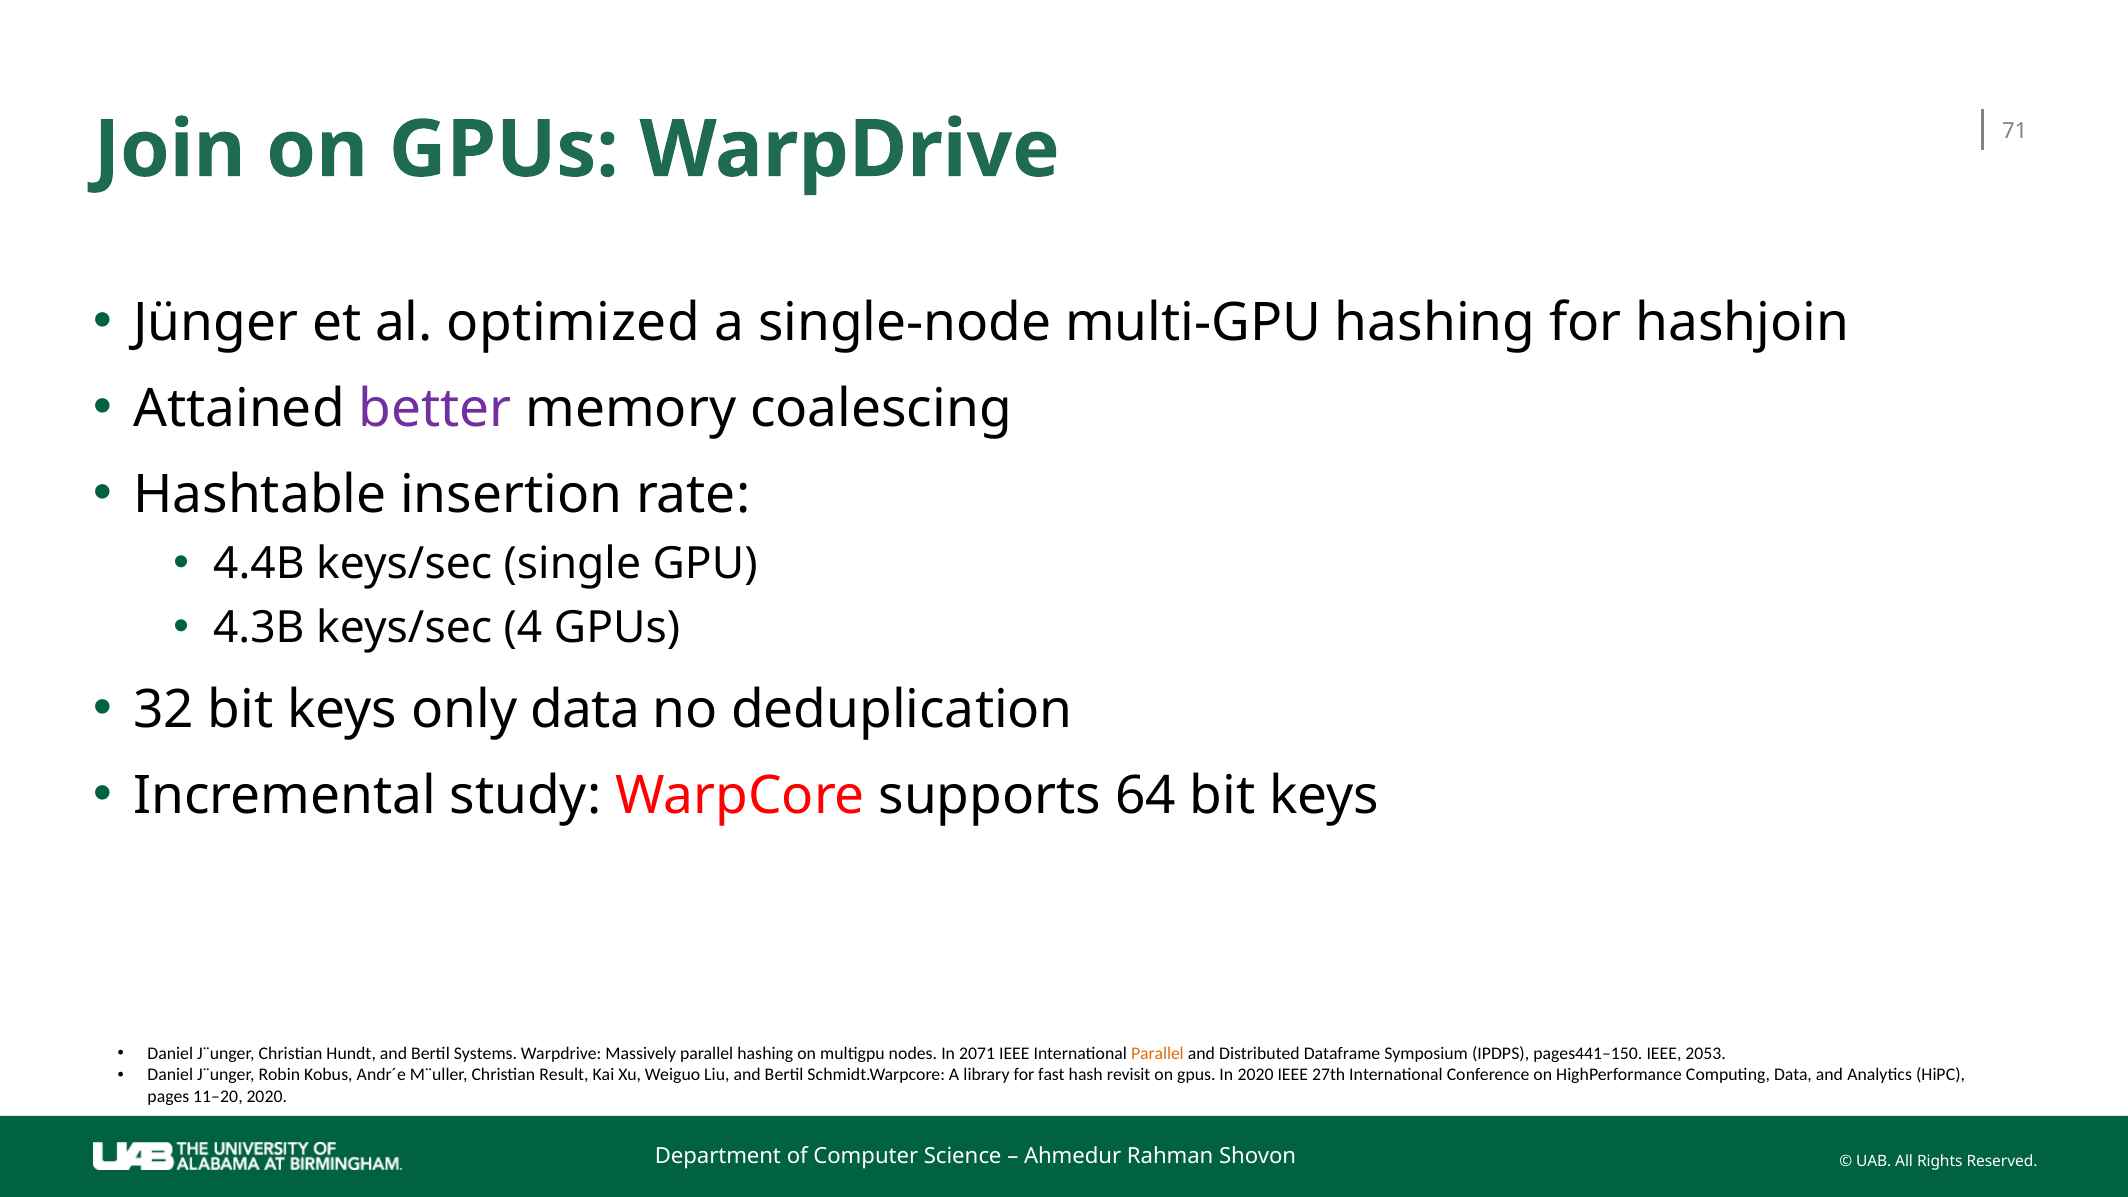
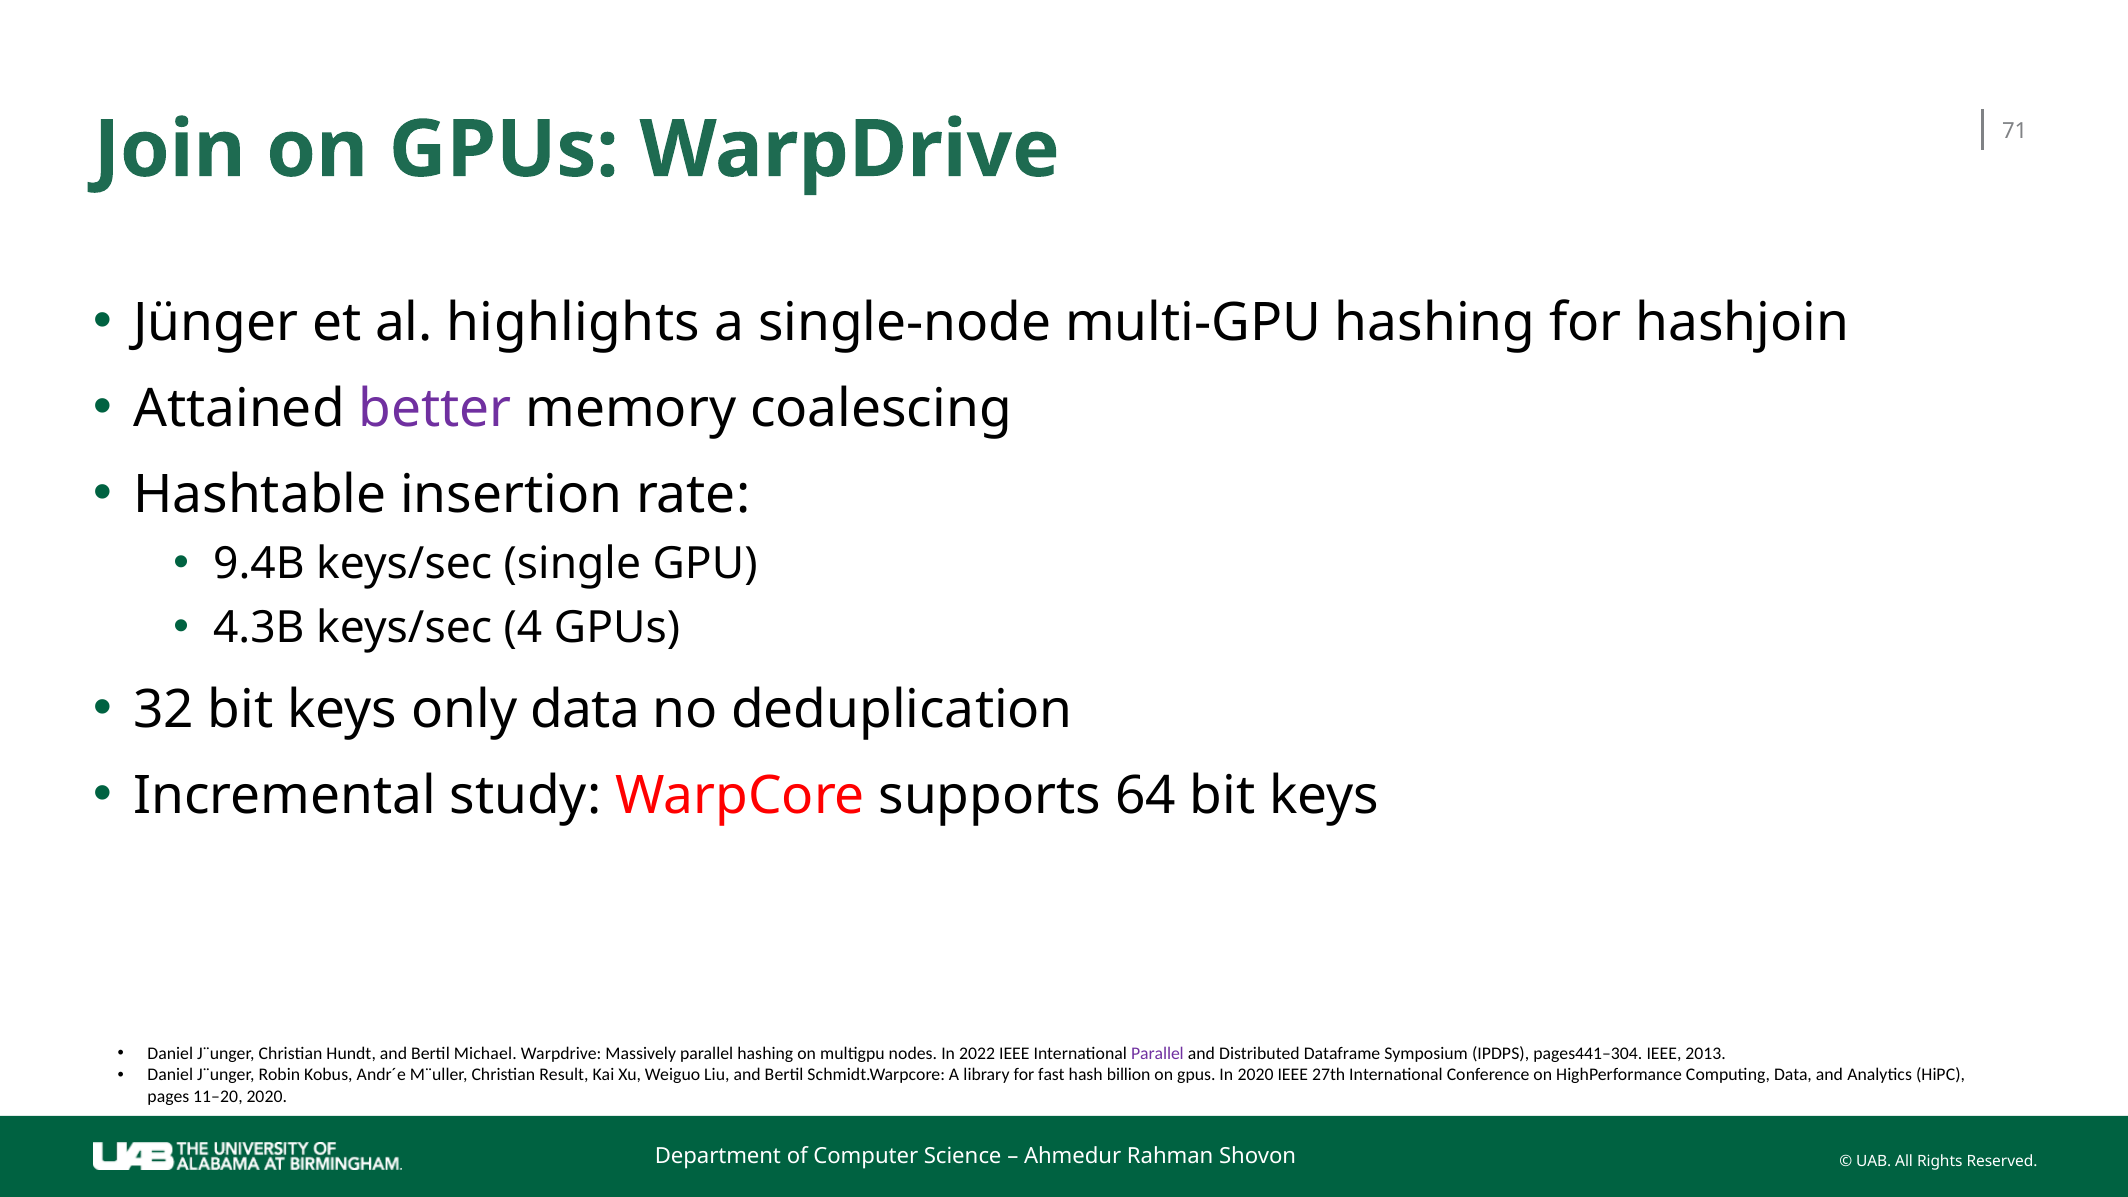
optimized: optimized -> highlights
4.4B: 4.4B -> 9.4B
Systems: Systems -> Michael
2071: 2071 -> 2022
Parallel at (1157, 1054) colour: orange -> purple
pages441–150: pages441–150 -> pages441–304
2053: 2053 -> 2013
revisit: revisit -> billion
